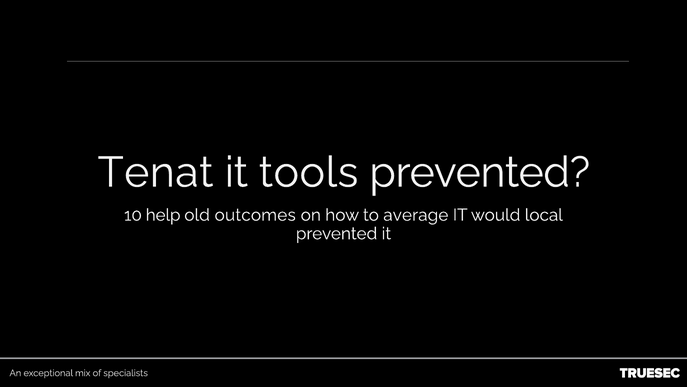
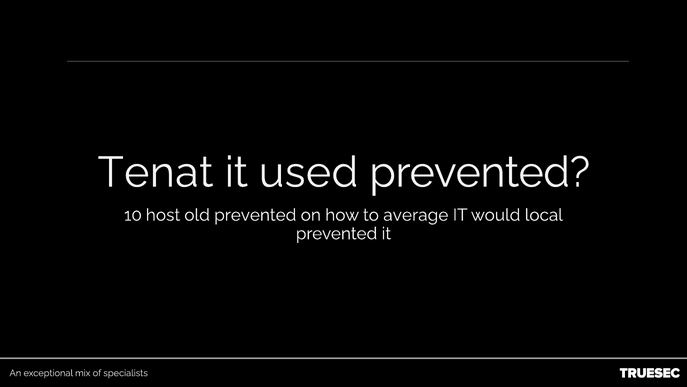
tools: tools -> used
help: help -> host
old outcomes: outcomes -> prevented
